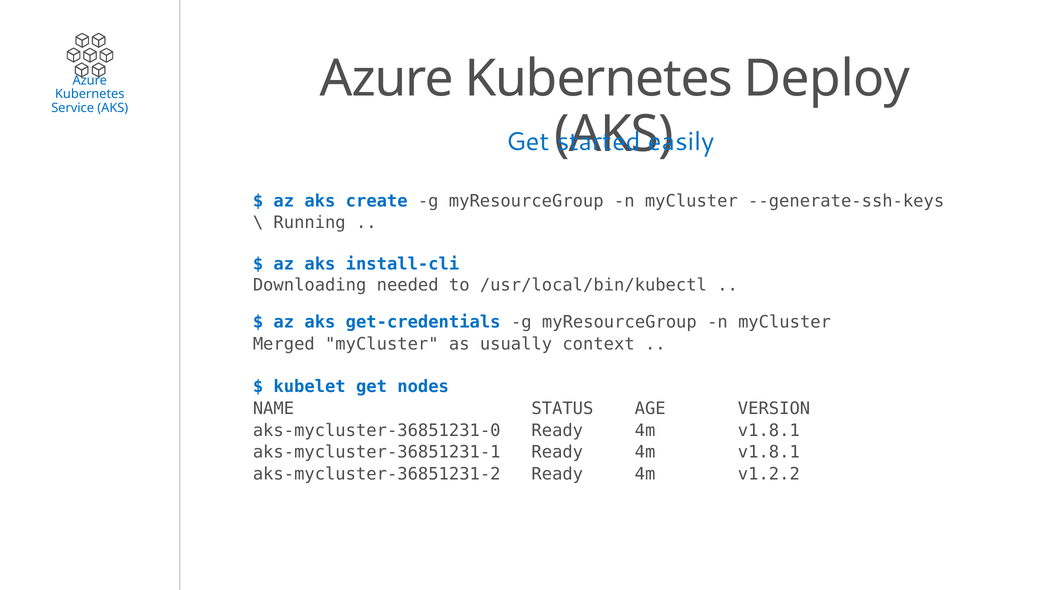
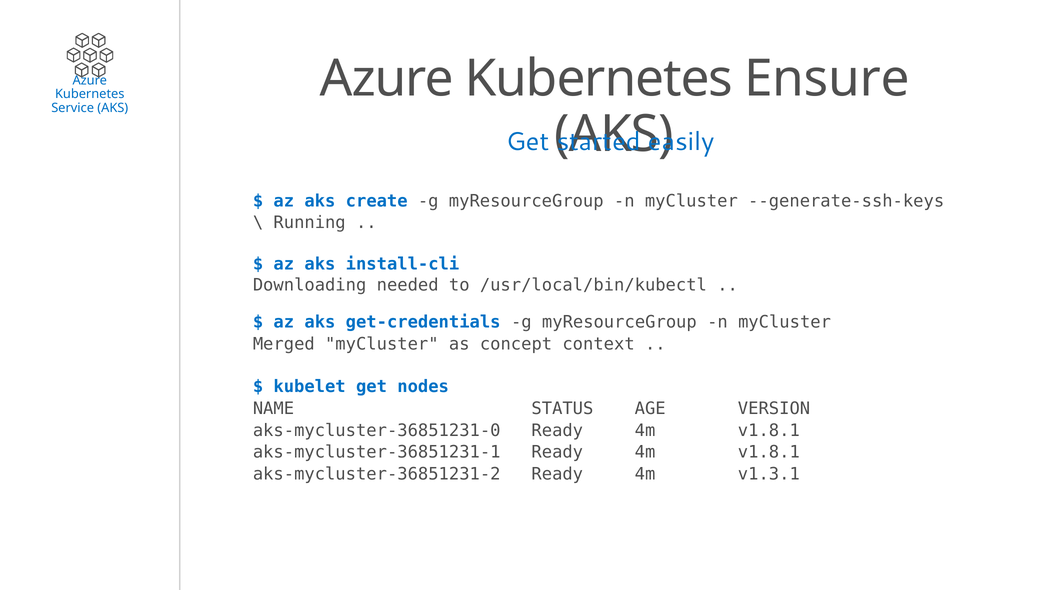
Deploy: Deploy -> Ensure
usually: usually -> concept
v1.2.2: v1.2.2 -> v1.3.1
